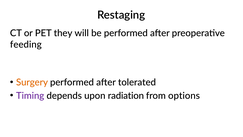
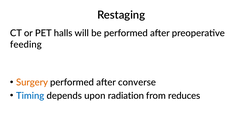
they: they -> halls
tolerated: tolerated -> converse
Timing colour: purple -> blue
options: options -> reduces
